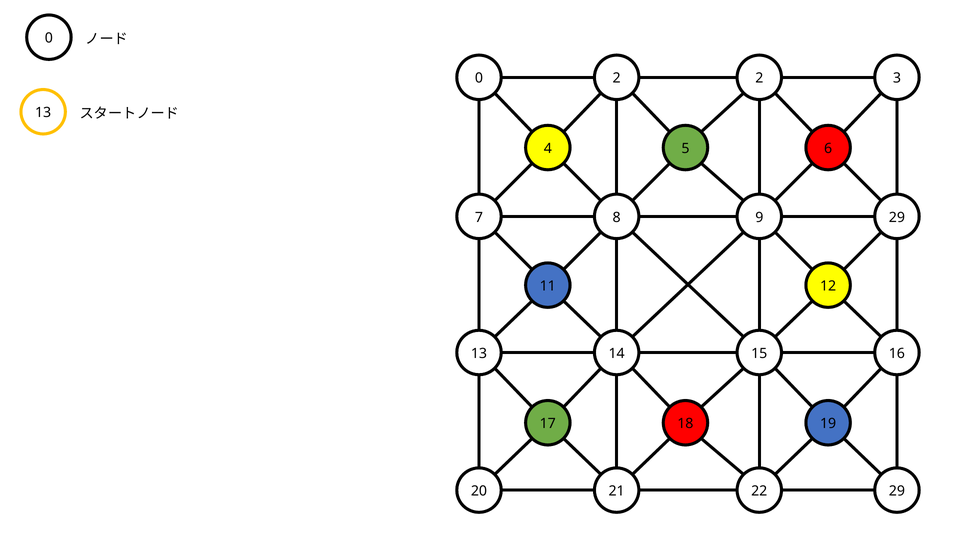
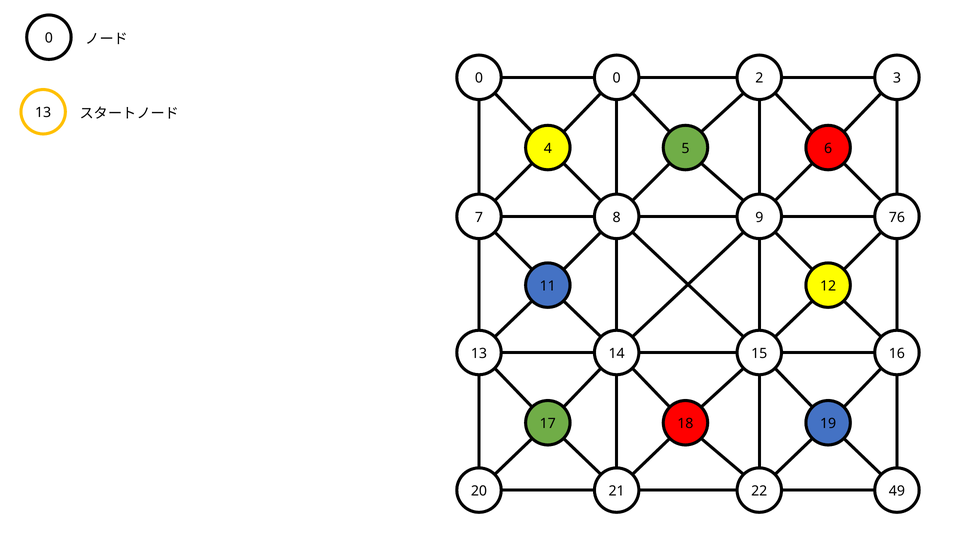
0 2: 2 -> 0
9 29: 29 -> 76
22 29: 29 -> 49
